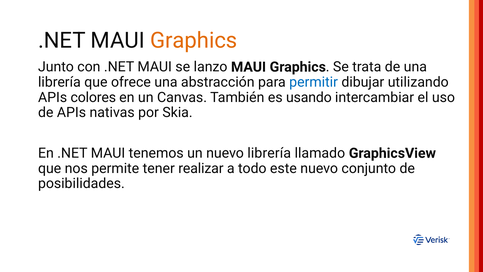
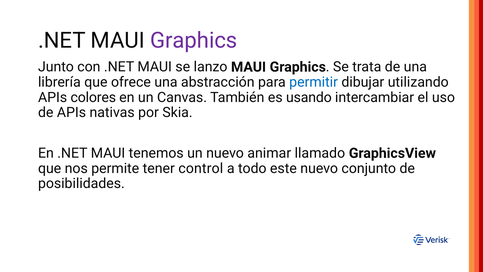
Graphics at (194, 41) colour: orange -> purple
nuevo librería: librería -> animar
realizar: realizar -> control
